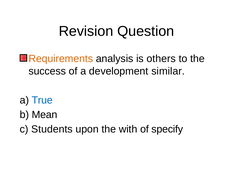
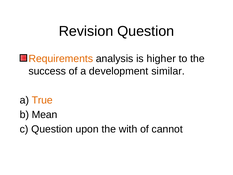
others: others -> higher
True colour: blue -> orange
c Students: Students -> Question
specify: specify -> cannot
